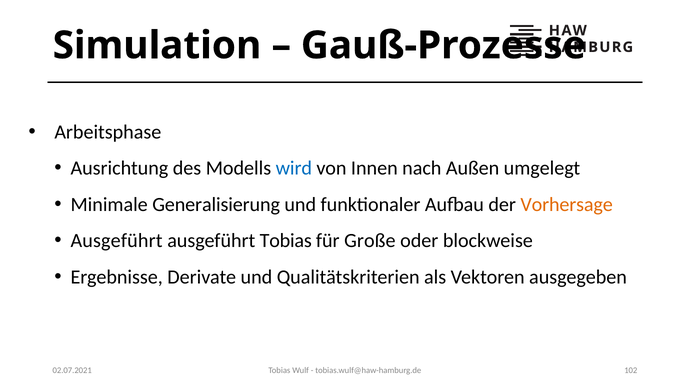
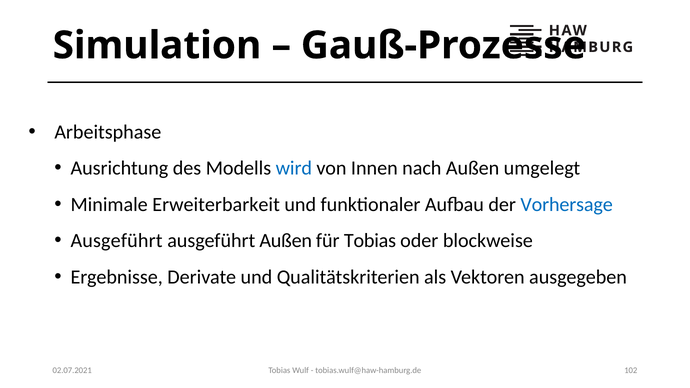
Generalisierung: Generalisierung -> Erweiterbarkeit
Vorhersage colour: orange -> blue
ausgeführt Tobias: Tobias -> Außen
für Große: Große -> Tobias
